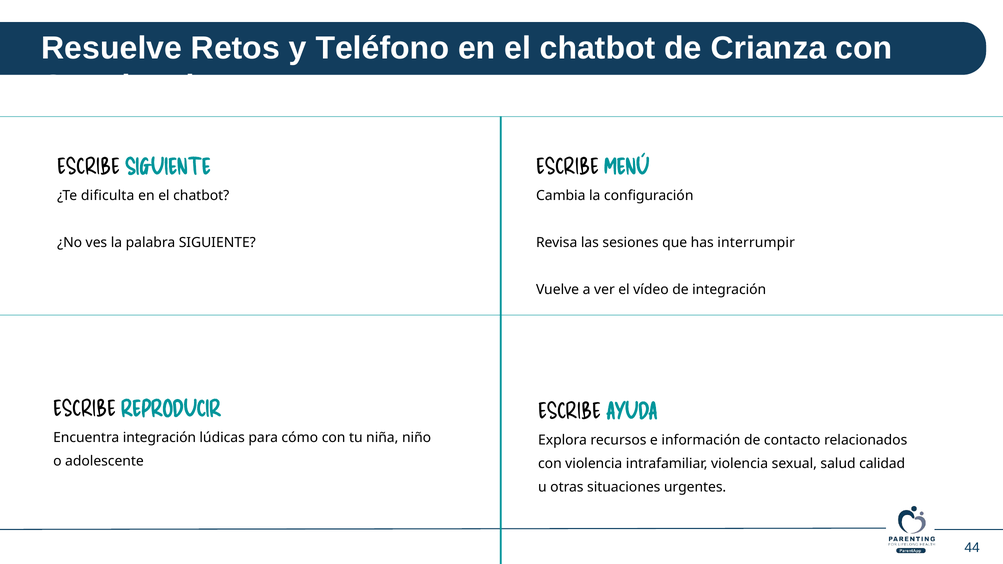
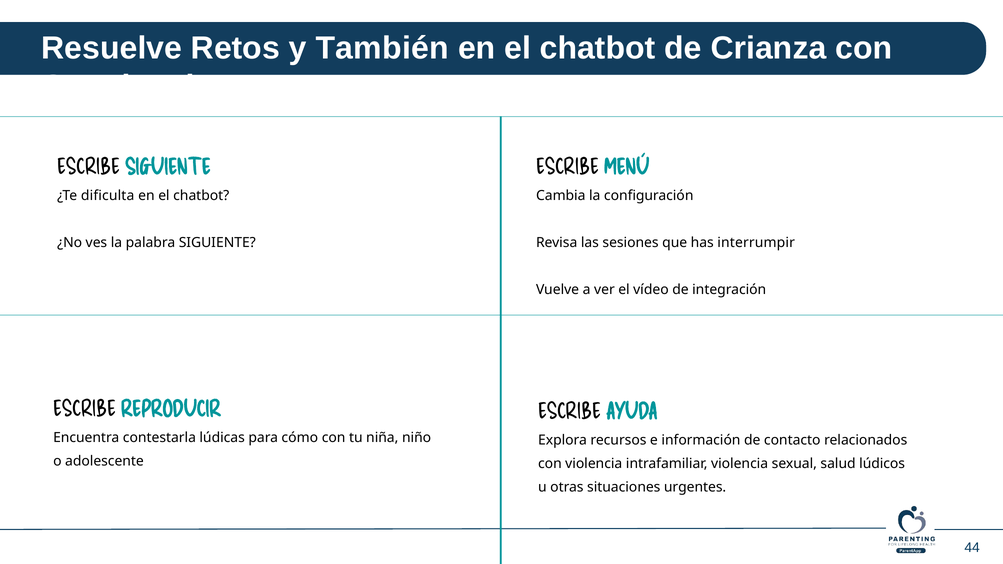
Teléfono: Teléfono -> También
Encuentra integración: integración -> contestarla
calidad: calidad -> lúdicos
